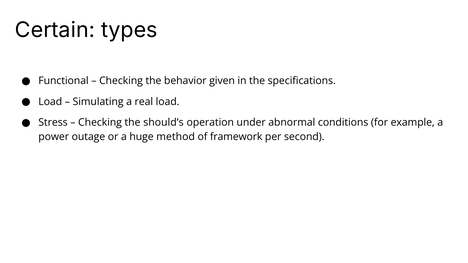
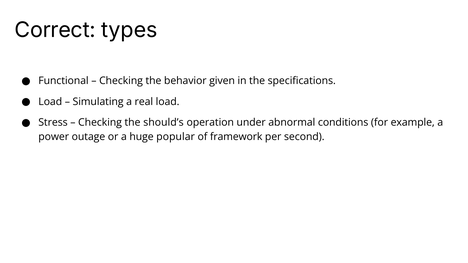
Certain: Certain -> Correct
method: method -> popular
